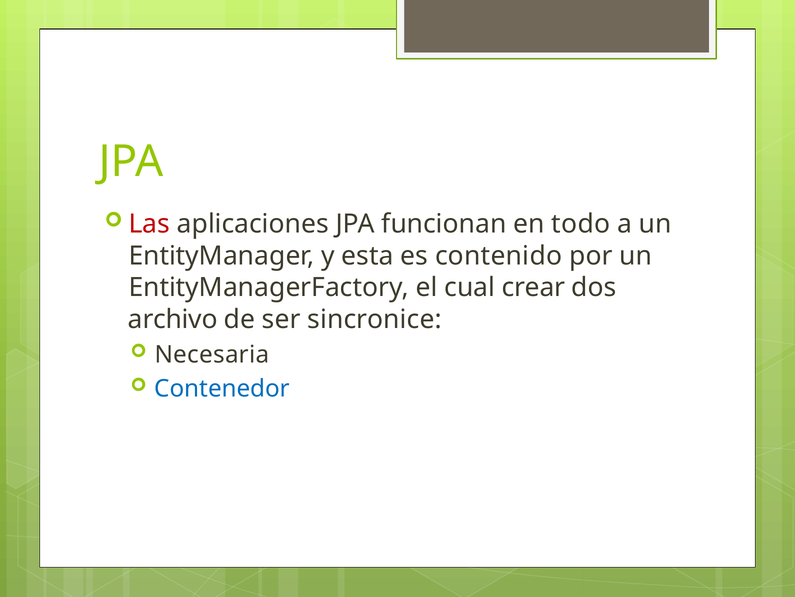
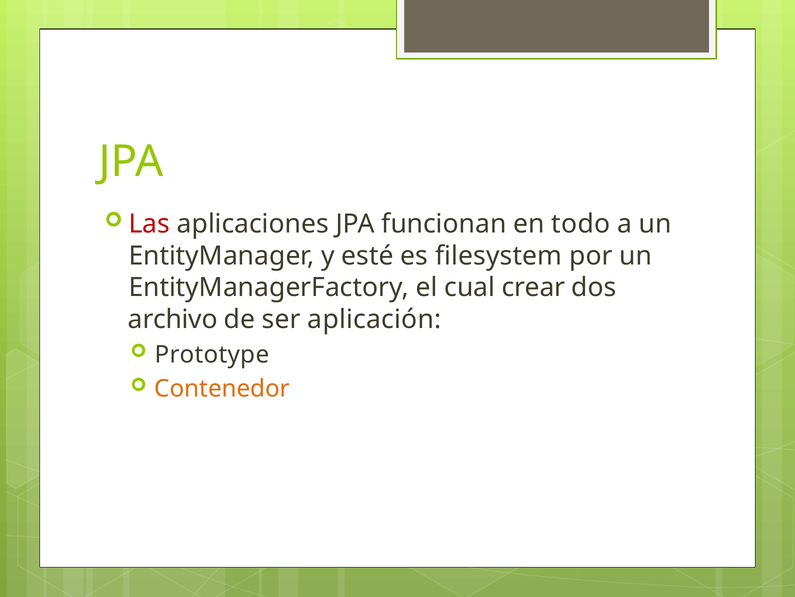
esta: esta -> esté
contenido: contenido -> filesystem
sincronice: sincronice -> aplicación
Necesaria: Necesaria -> Prototype
Contenedor colour: blue -> orange
